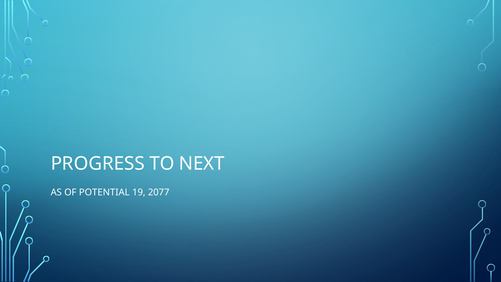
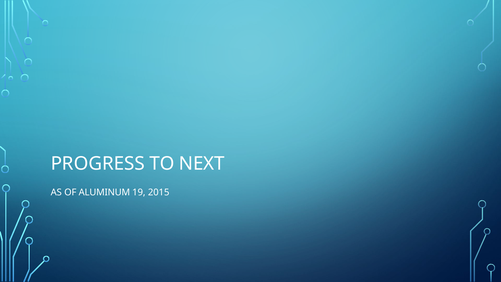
POTENTIAL: POTENTIAL -> ALUMINUM
2077: 2077 -> 2015
